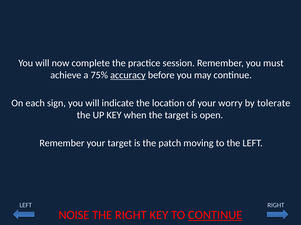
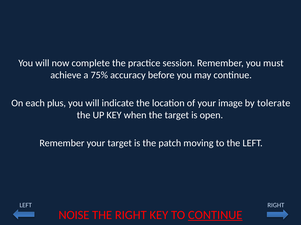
accuracy underline: present -> none
sign: sign -> plus
worry: worry -> image
